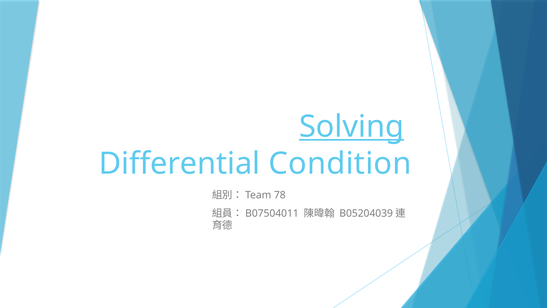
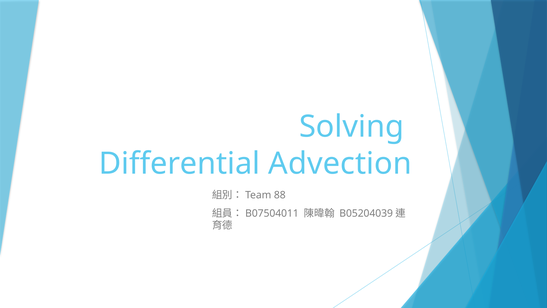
Solving underline: present -> none
Condition: Condition -> Advection
78: 78 -> 88
